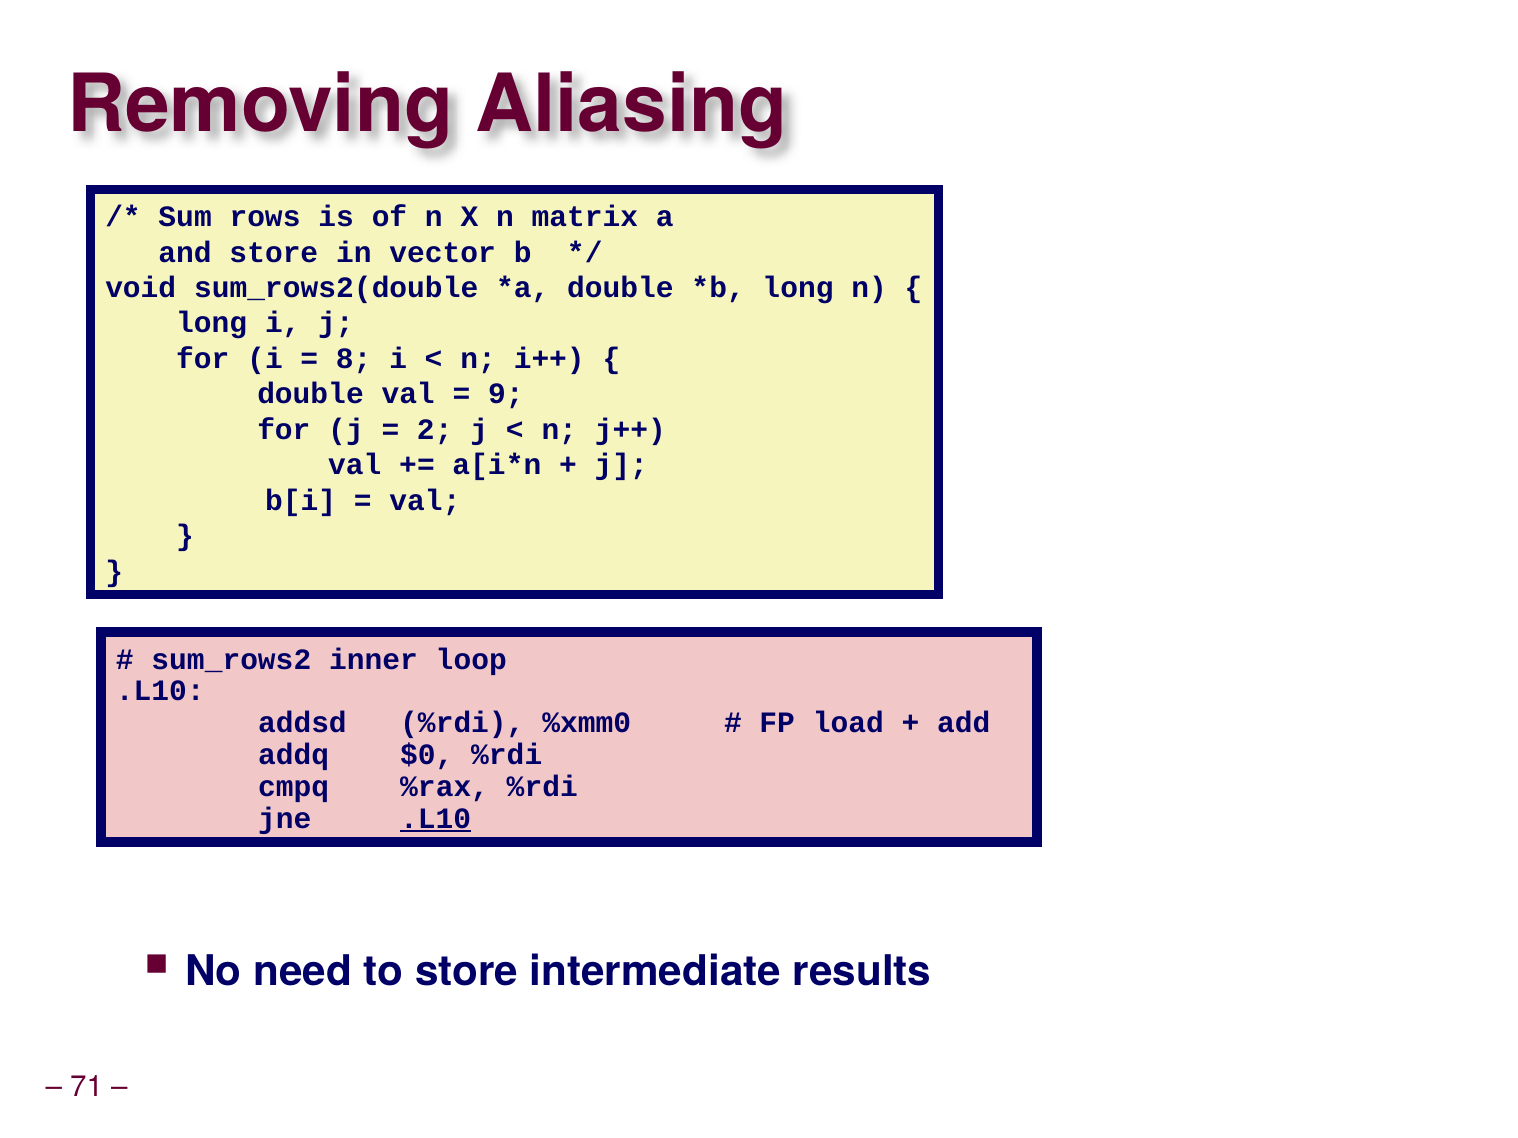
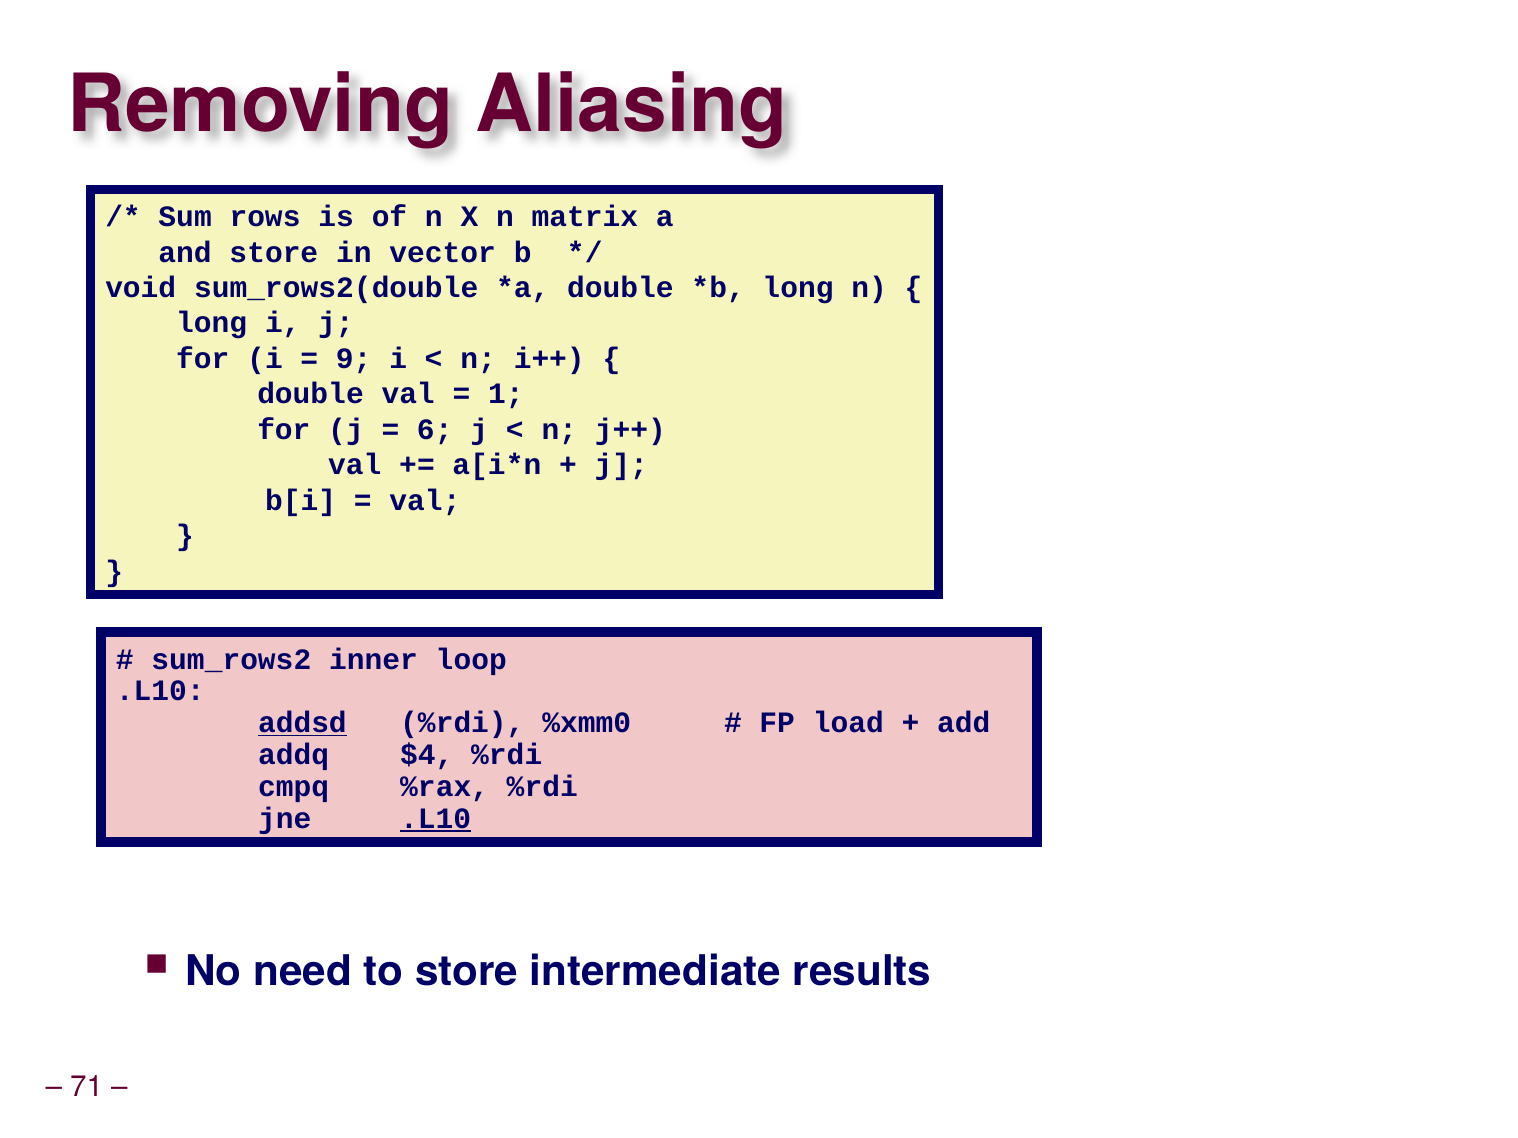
8: 8 -> 9
9: 9 -> 1
2: 2 -> 6
addsd underline: none -> present
$0: $0 -> $4
